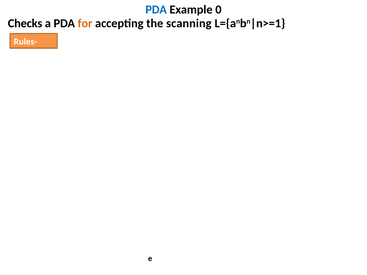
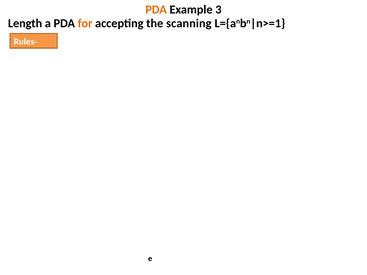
PDA at (156, 10) colour: blue -> orange
0: 0 -> 3
Checks: Checks -> Length
